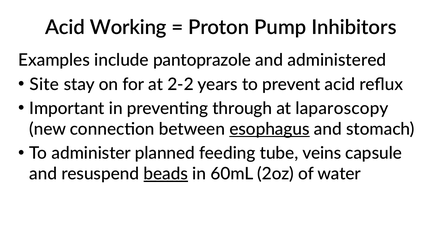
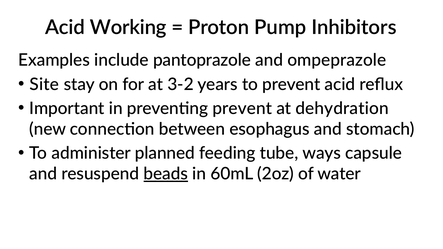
administered: administered -> ompeprazole
2-2: 2-2 -> 3-2
preventing through: through -> prevent
laparoscopy: laparoscopy -> dehydration
esophagus underline: present -> none
veins: veins -> ways
